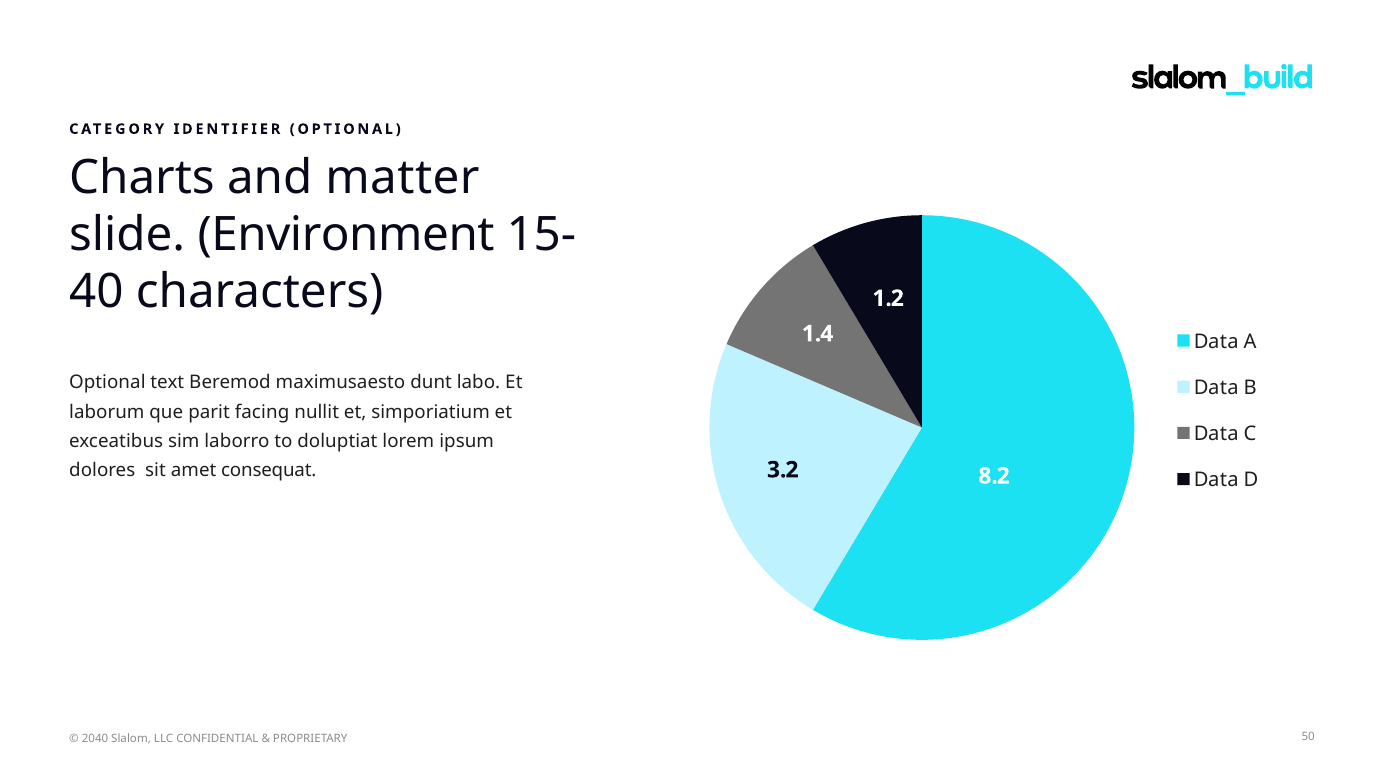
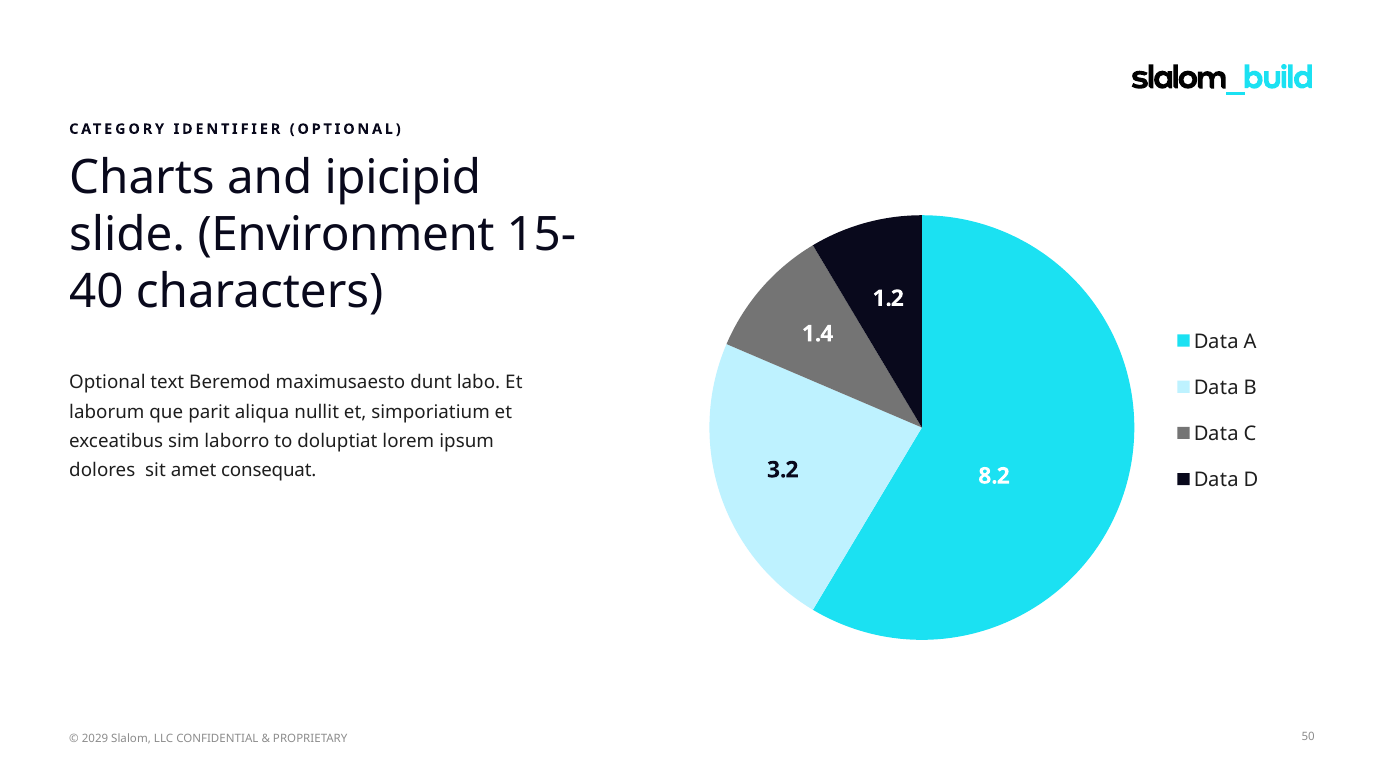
matter: matter -> ipicipid
facing: facing -> aliqua
2040: 2040 -> 2029
